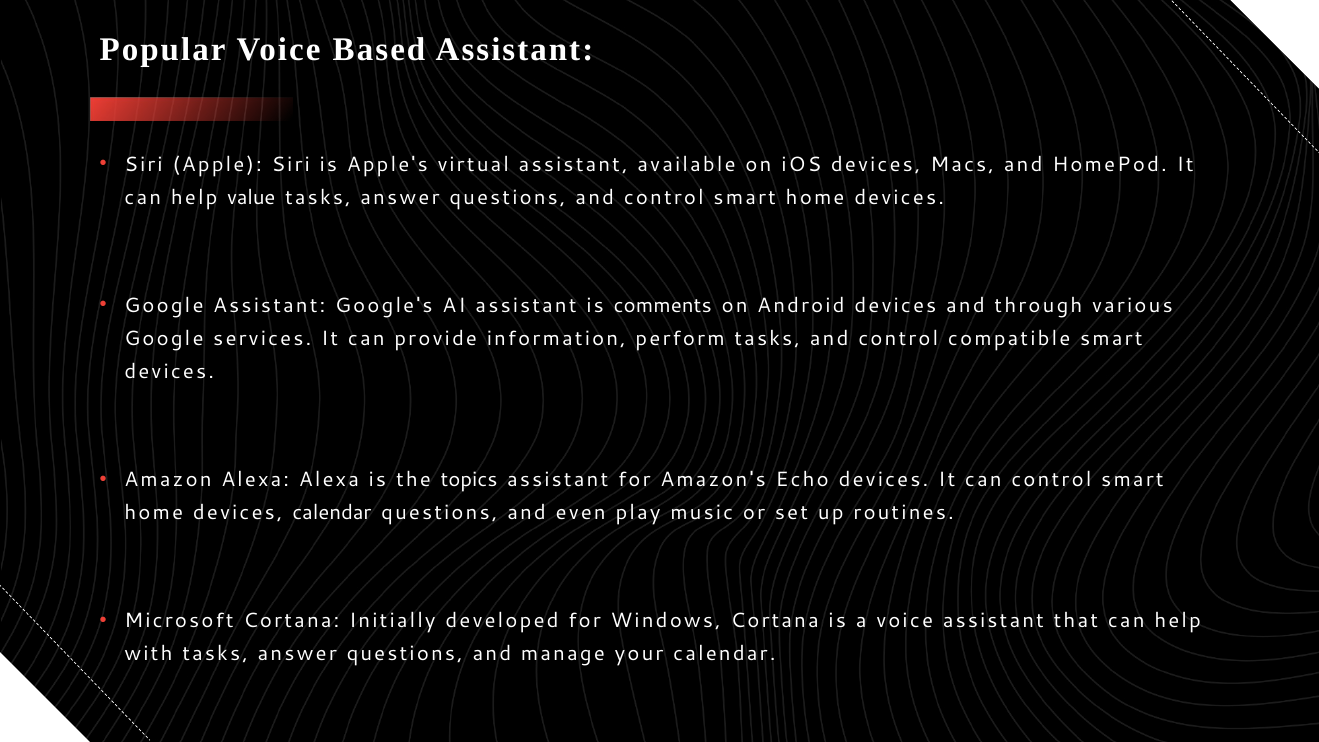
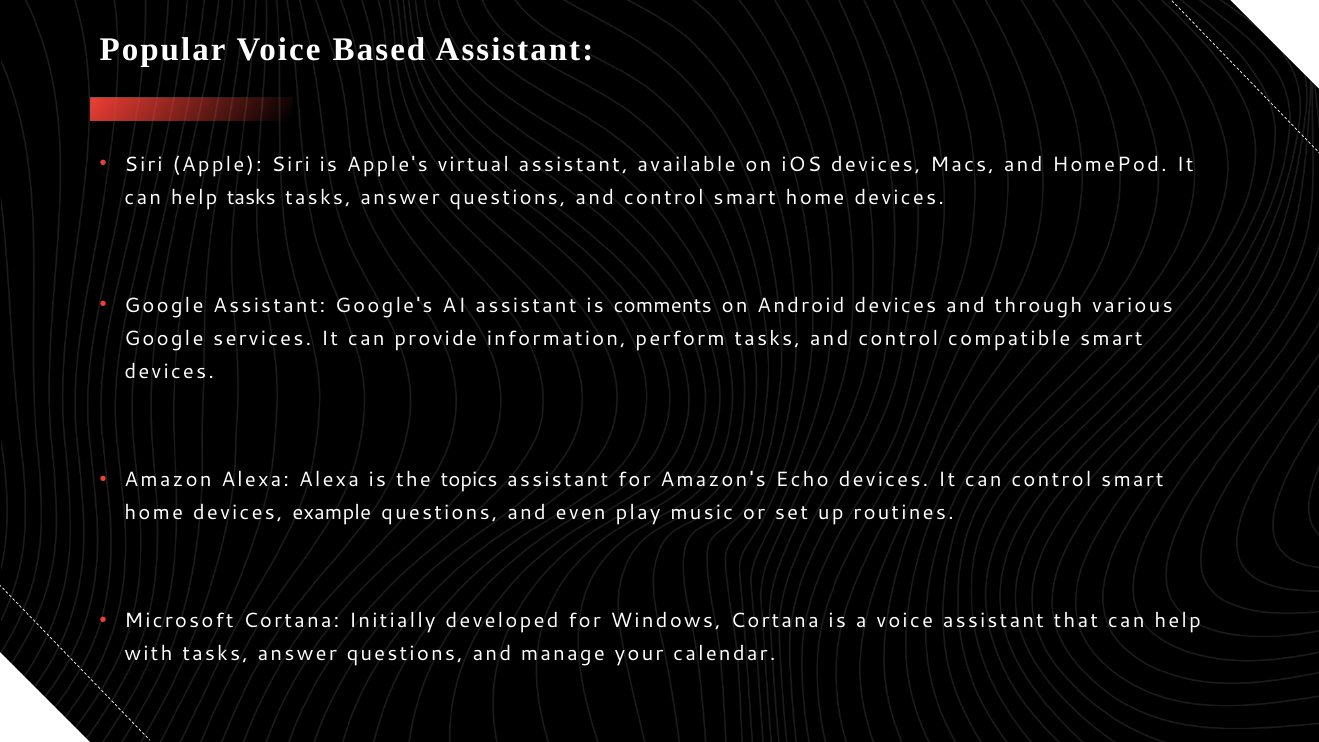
help value: value -> tasks
devices calendar: calendar -> example
